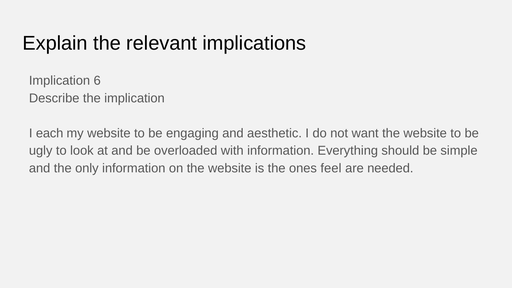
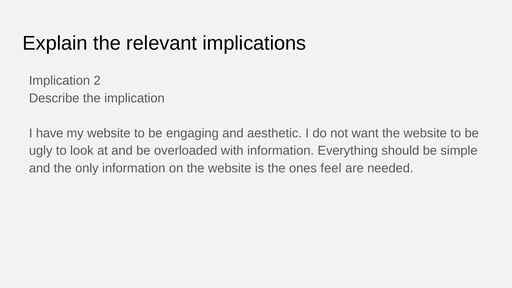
6: 6 -> 2
each: each -> have
